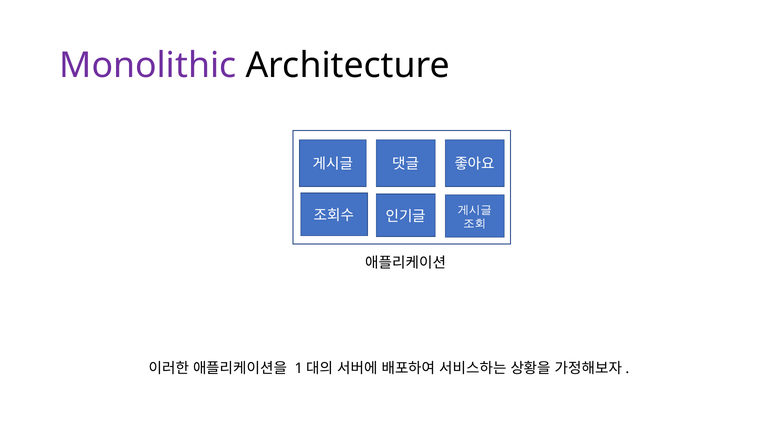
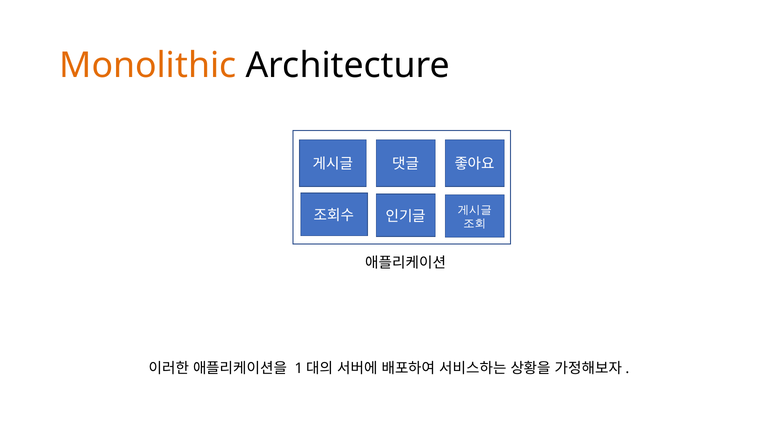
Monolithic colour: purple -> orange
